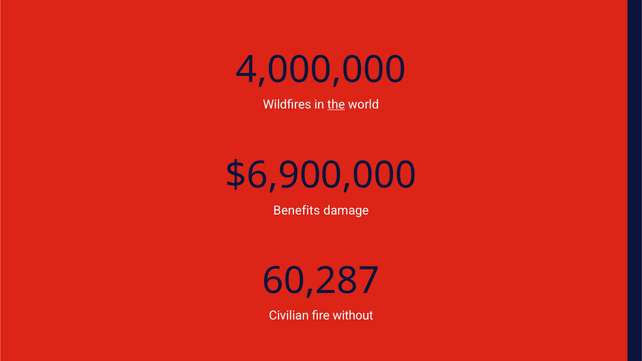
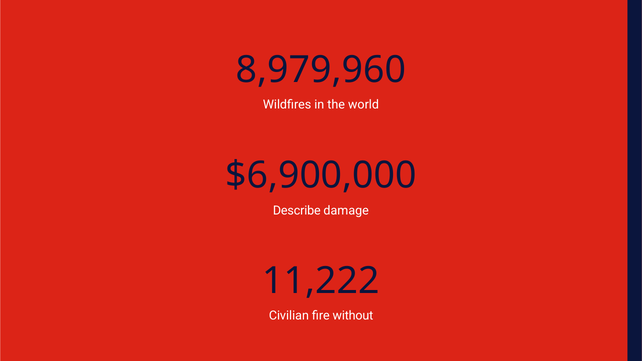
4,000,000: 4,000,000 -> 8,979,960
the underline: present -> none
Benefits: Benefits -> Describe
60,287: 60,287 -> 11,222
